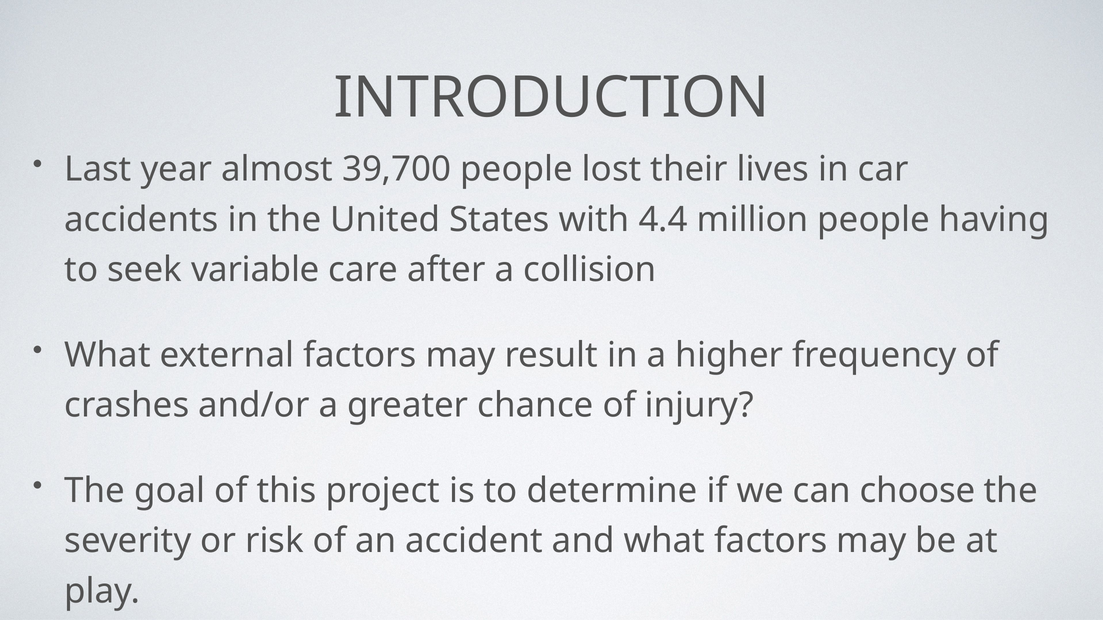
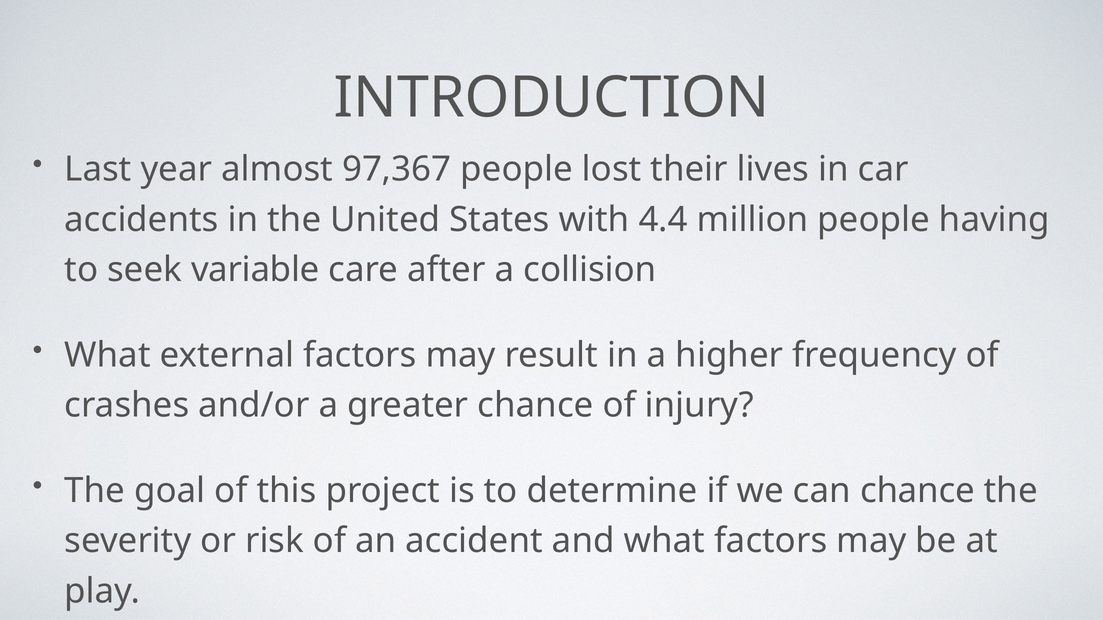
39,700: 39,700 -> 97,367
can choose: choose -> chance
